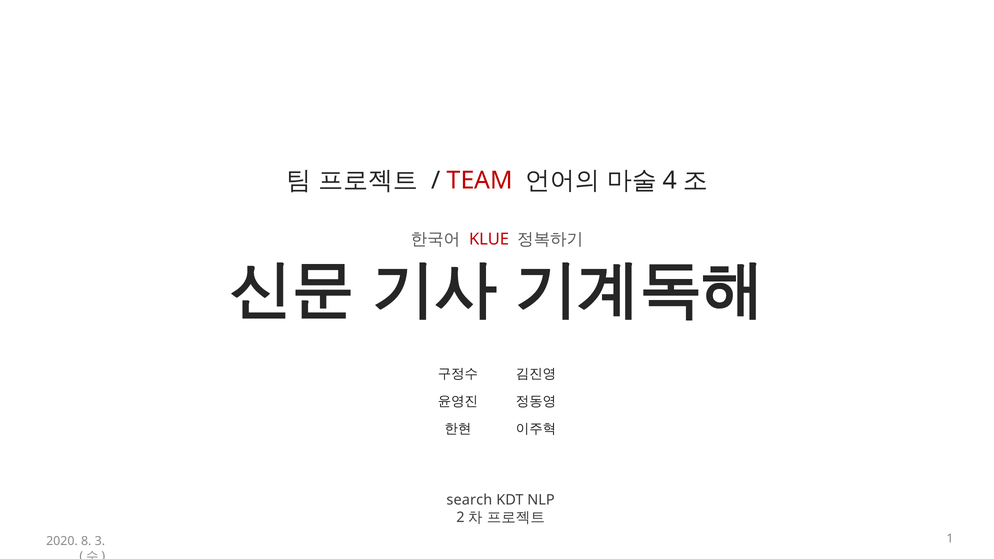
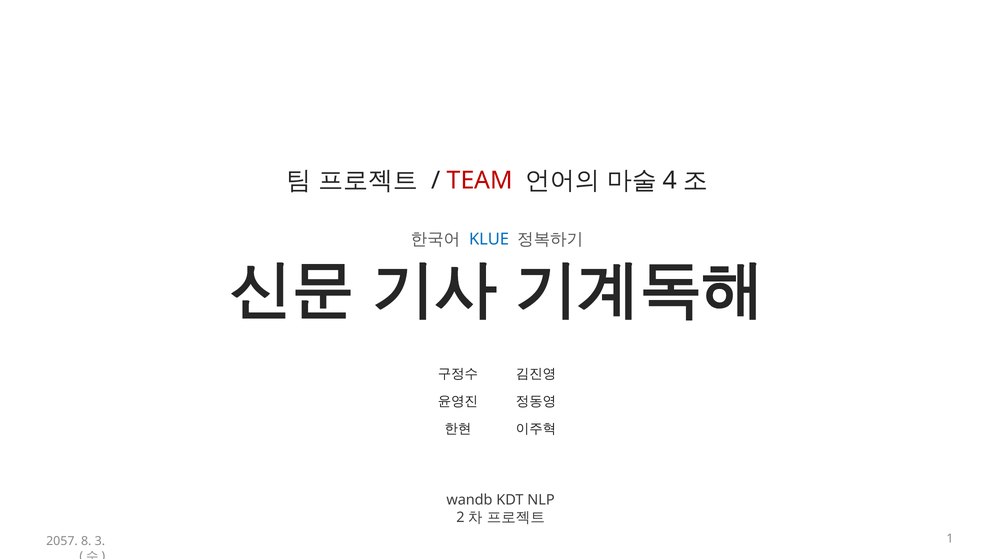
KLUE colour: red -> blue
search: search -> wandb
2020: 2020 -> 2057
